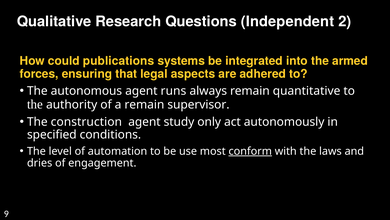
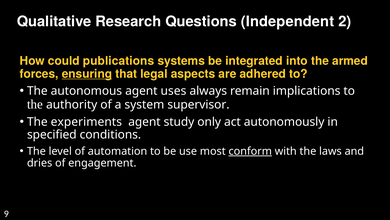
ensuring underline: none -> present
runs: runs -> uses
quantitative: quantitative -> implications
a remain: remain -> system
construction: construction -> experiments
